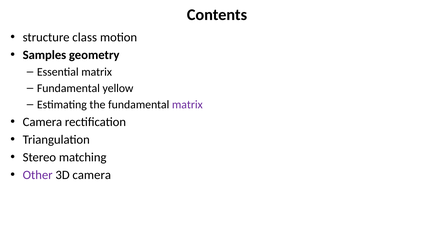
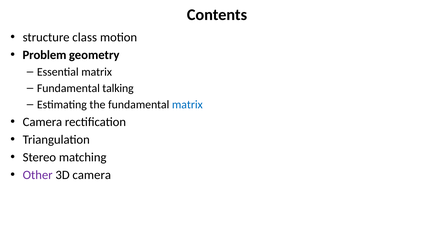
Samples: Samples -> Problem
yellow: yellow -> talking
matrix at (187, 105) colour: purple -> blue
